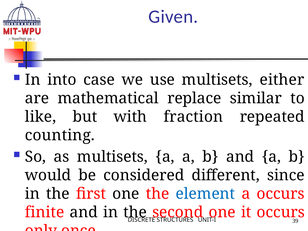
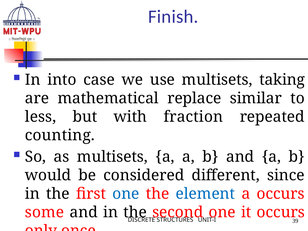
Given: Given -> Finish
either: either -> taking
like: like -> less
one at (126, 194) colour: black -> blue
finite: finite -> some
